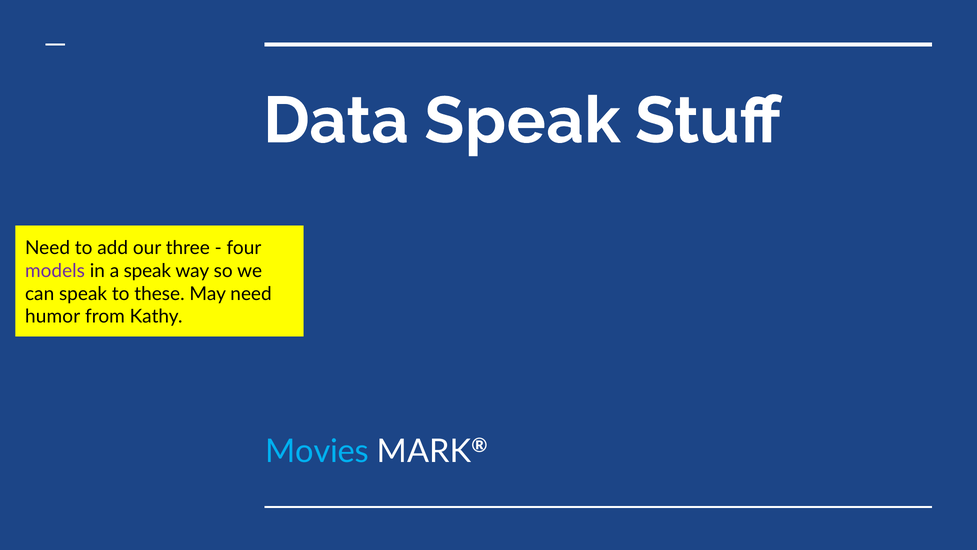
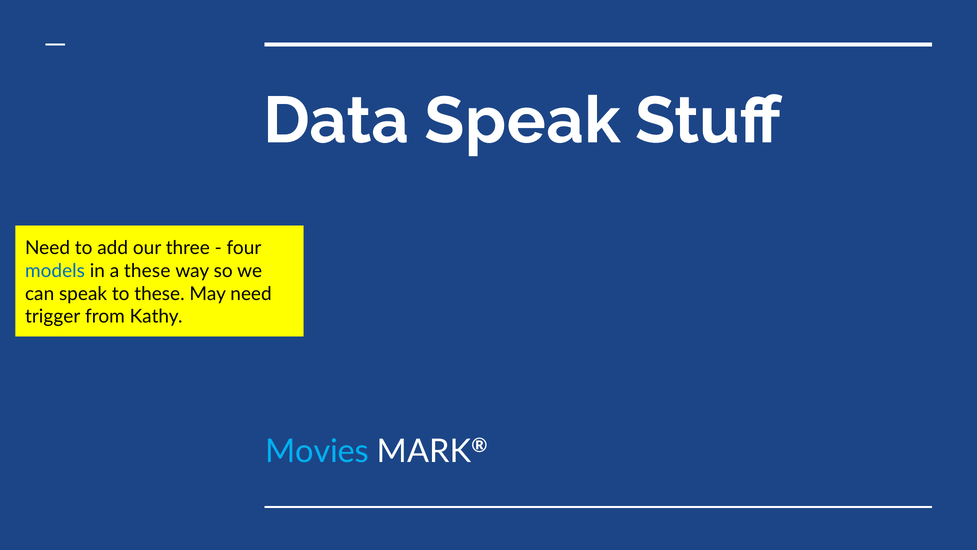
models colour: purple -> blue
a speak: speak -> these
humor: humor -> trigger
